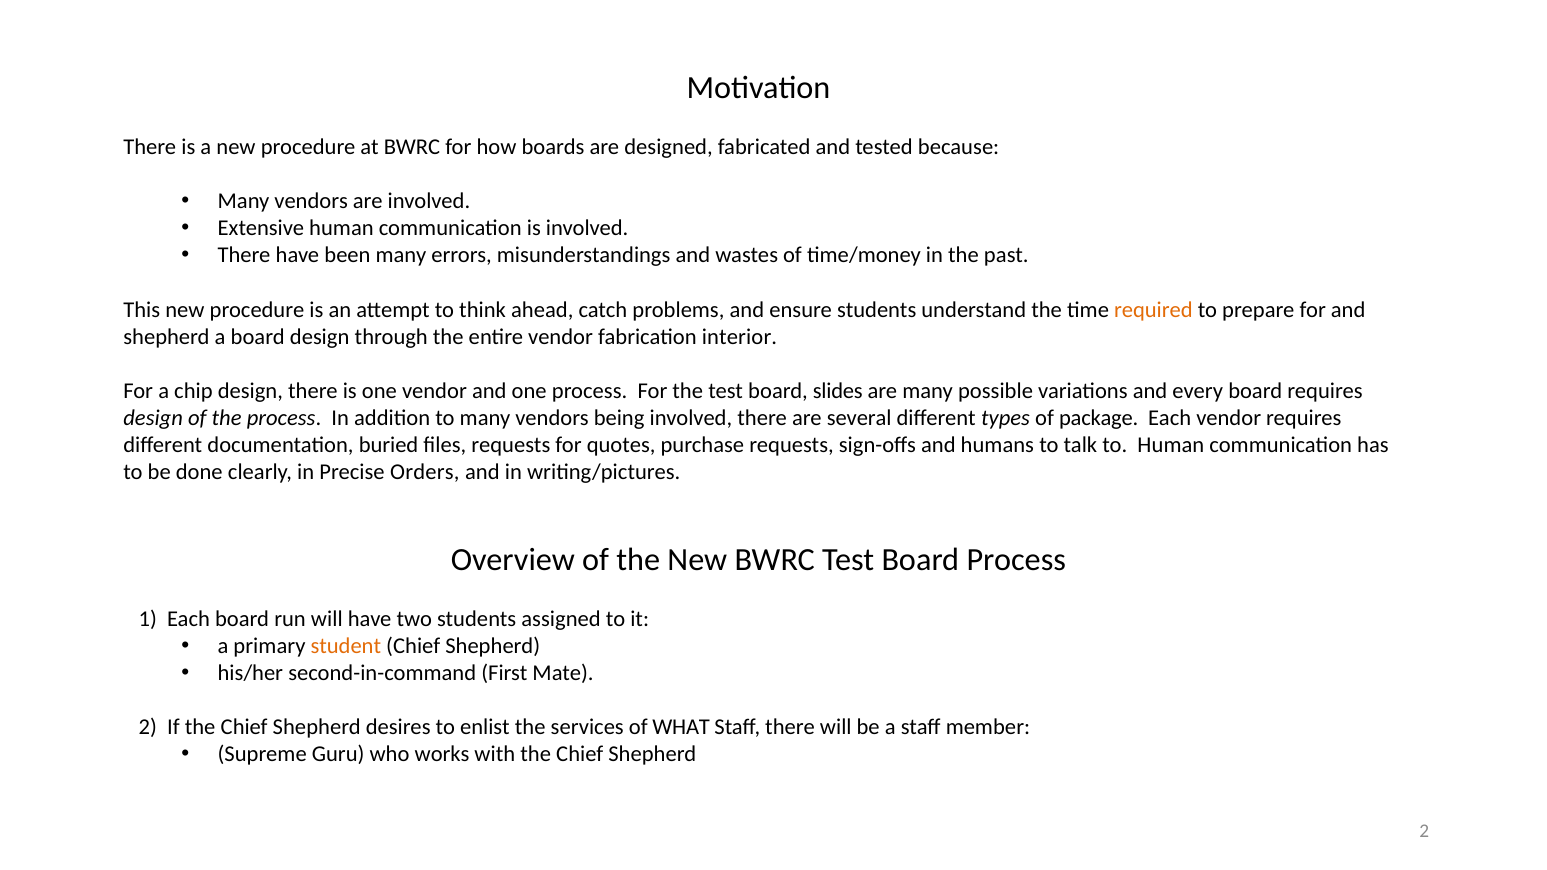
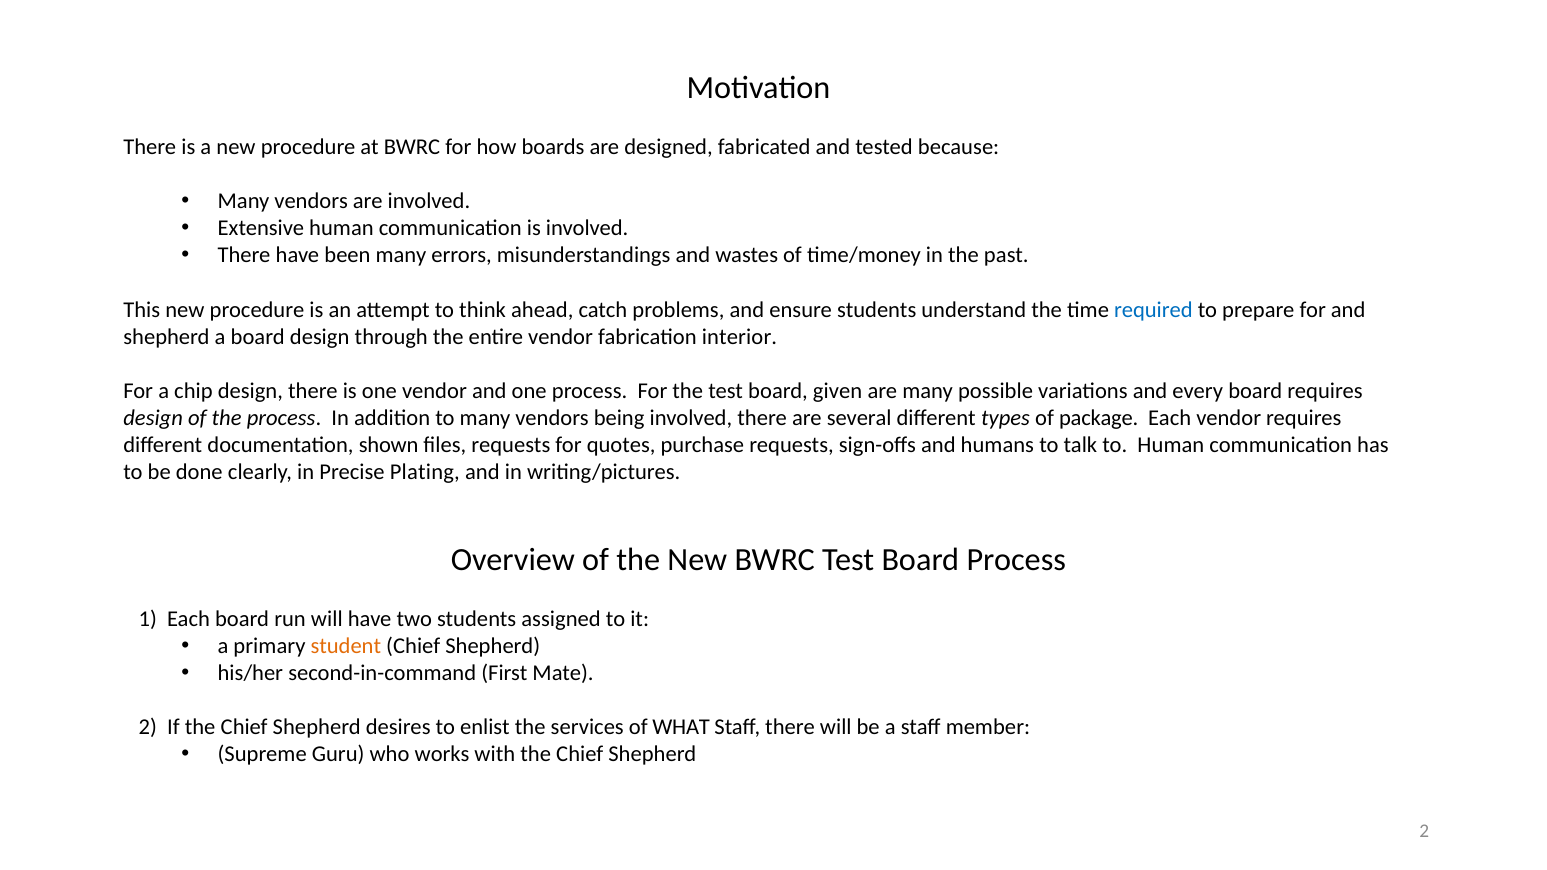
required colour: orange -> blue
slides: slides -> given
buried: buried -> shown
Orders: Orders -> Plating
